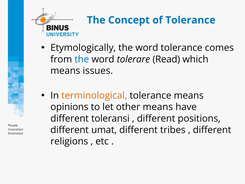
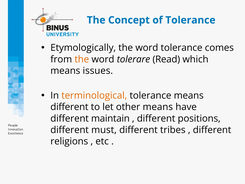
the at (82, 59) colour: blue -> orange
opinions at (69, 107): opinions -> different
toleransi: toleransi -> maintain
umat: umat -> must
